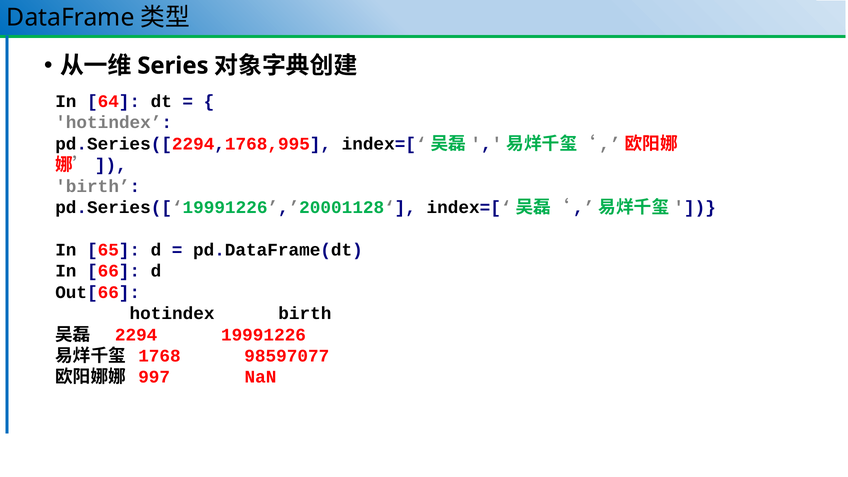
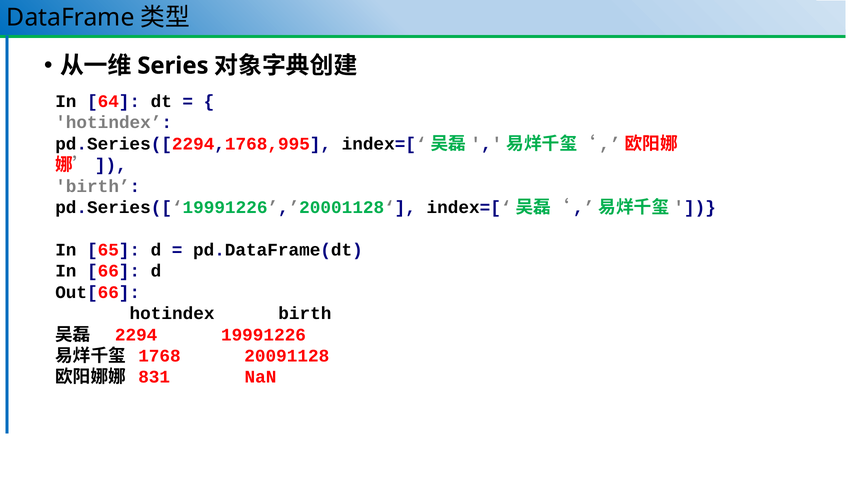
98597077: 98597077 -> 20091128
997: 997 -> 831
